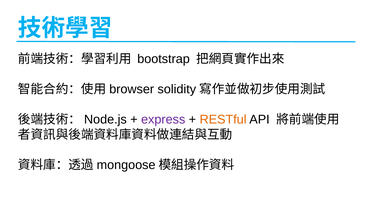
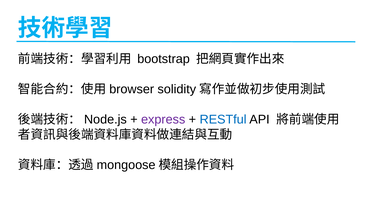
RESTful colour: orange -> blue
